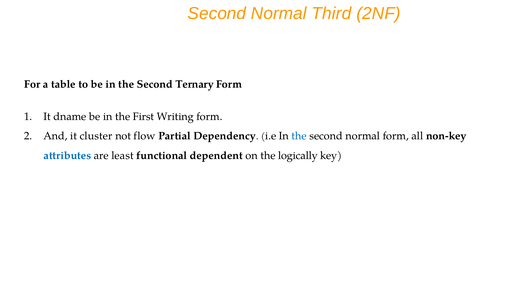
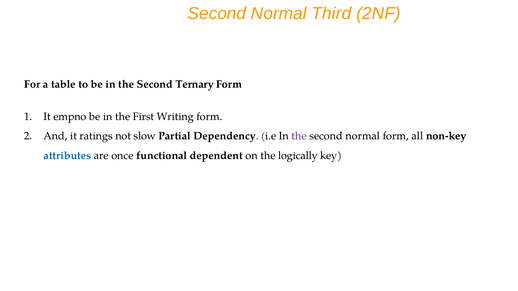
dname: dname -> empno
cluster: cluster -> ratings
flow: flow -> slow
the at (299, 136) colour: blue -> purple
least: least -> once
